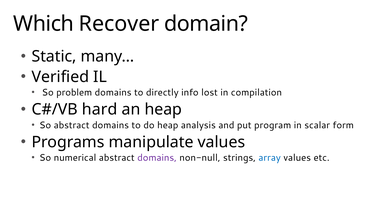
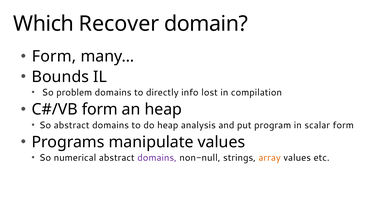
Static at (54, 56): Static -> Form
Verified: Verified -> Bounds
hard at (100, 109): hard -> form
array colour: blue -> orange
